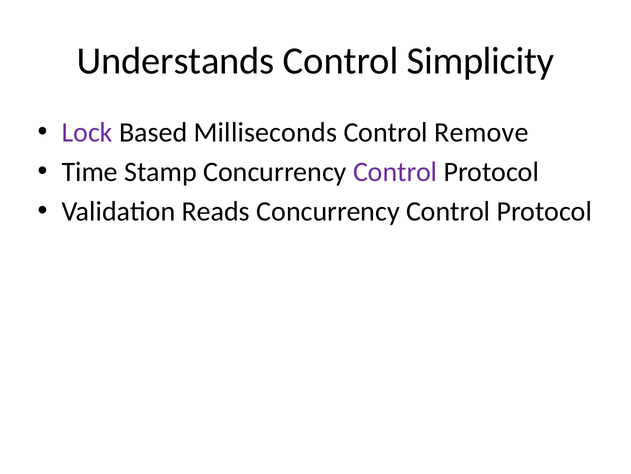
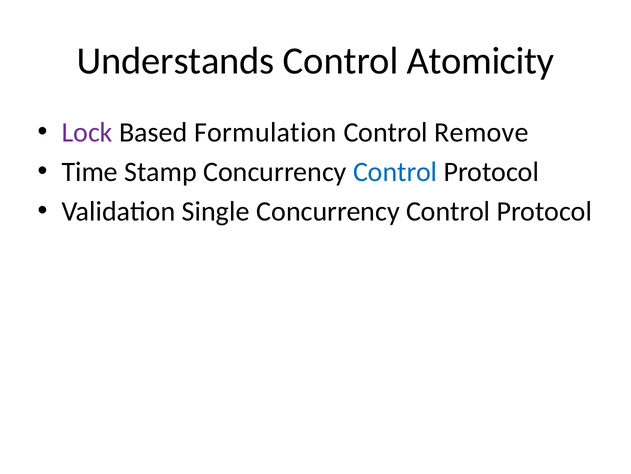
Simplicity: Simplicity -> Atomicity
Milliseconds: Milliseconds -> Formulation
Control at (395, 172) colour: purple -> blue
Reads: Reads -> Single
